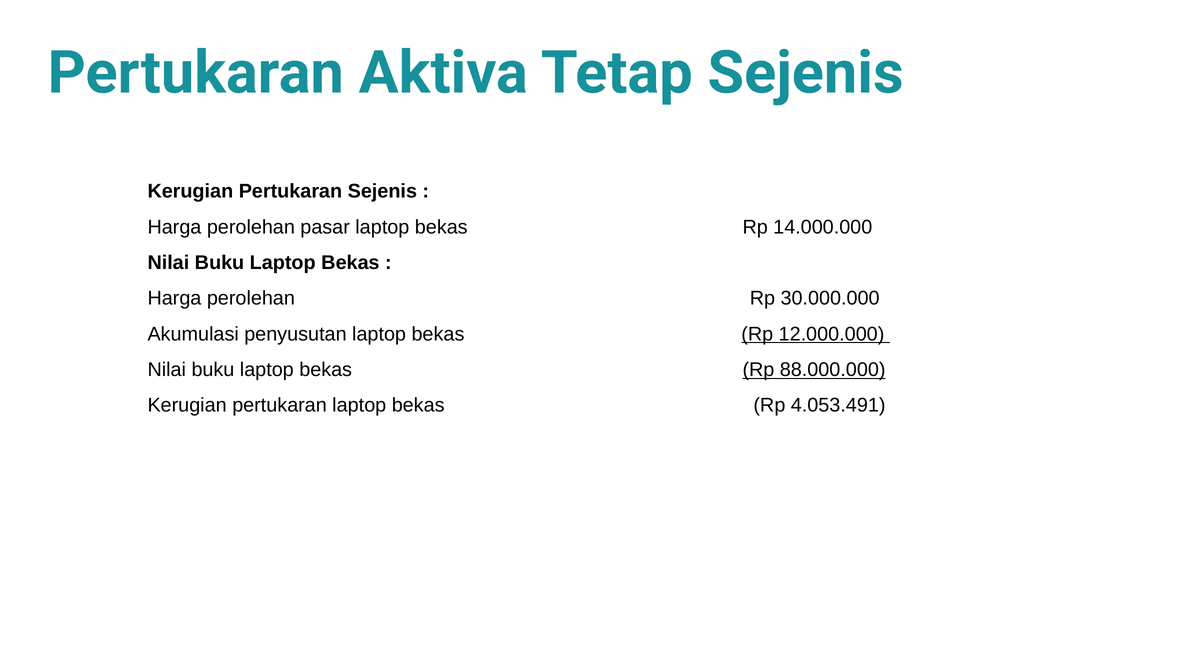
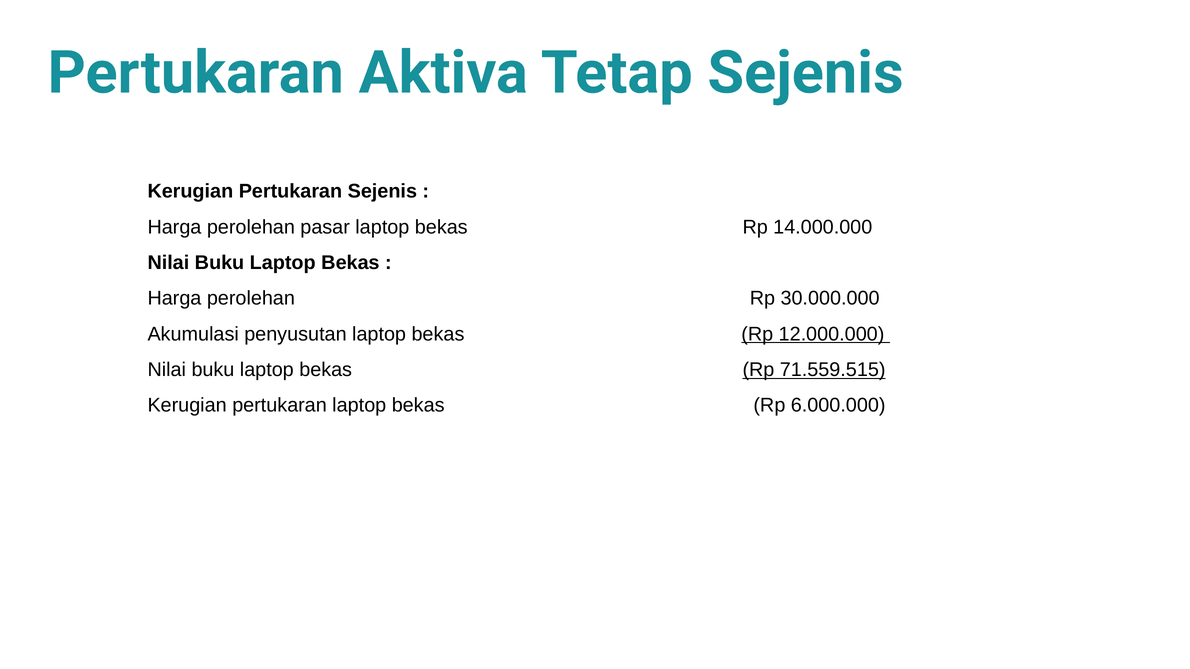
88.000.000: 88.000.000 -> 71.559.515
4.053.491: 4.053.491 -> 6.000.000
